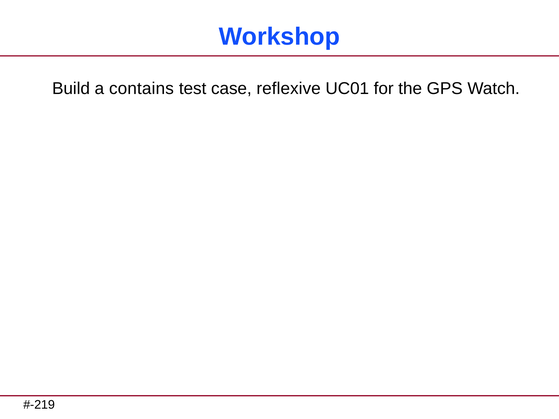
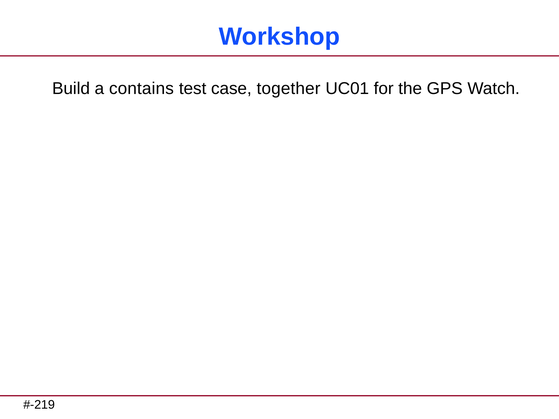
reflexive: reflexive -> together
